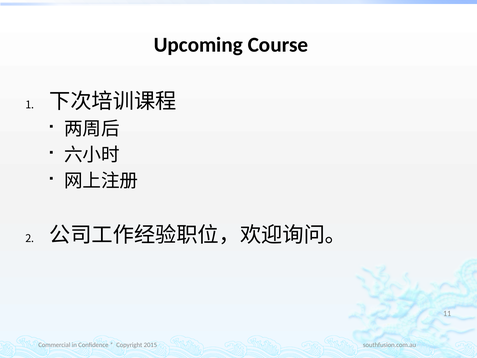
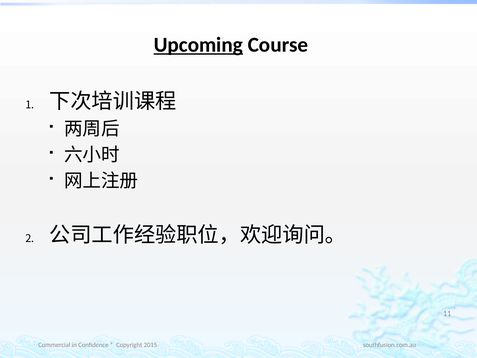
Upcoming underline: none -> present
